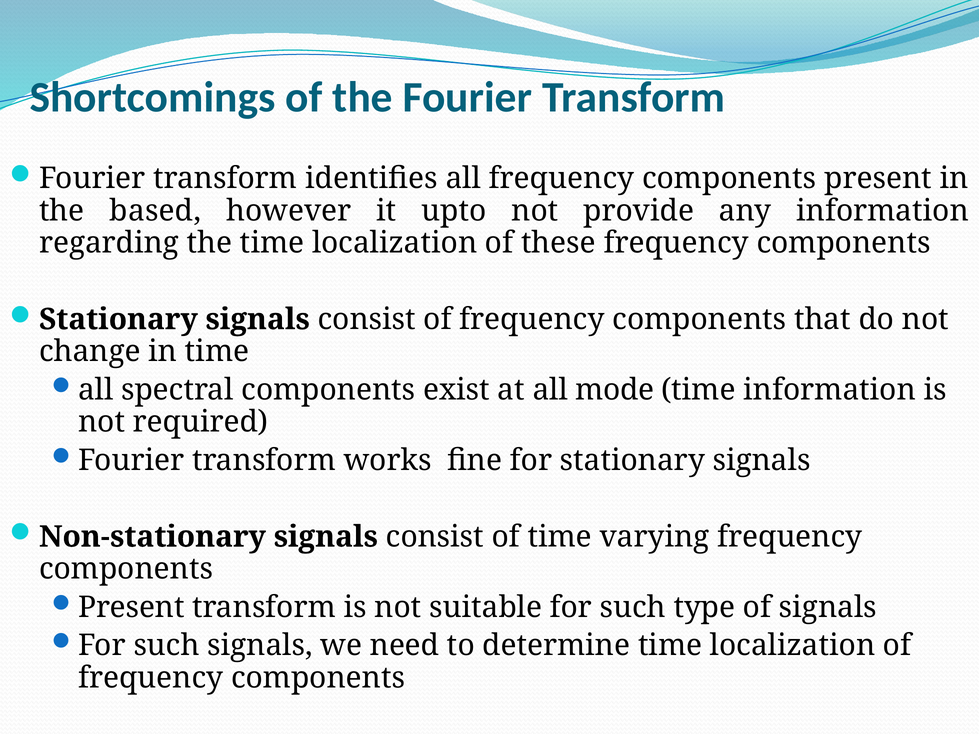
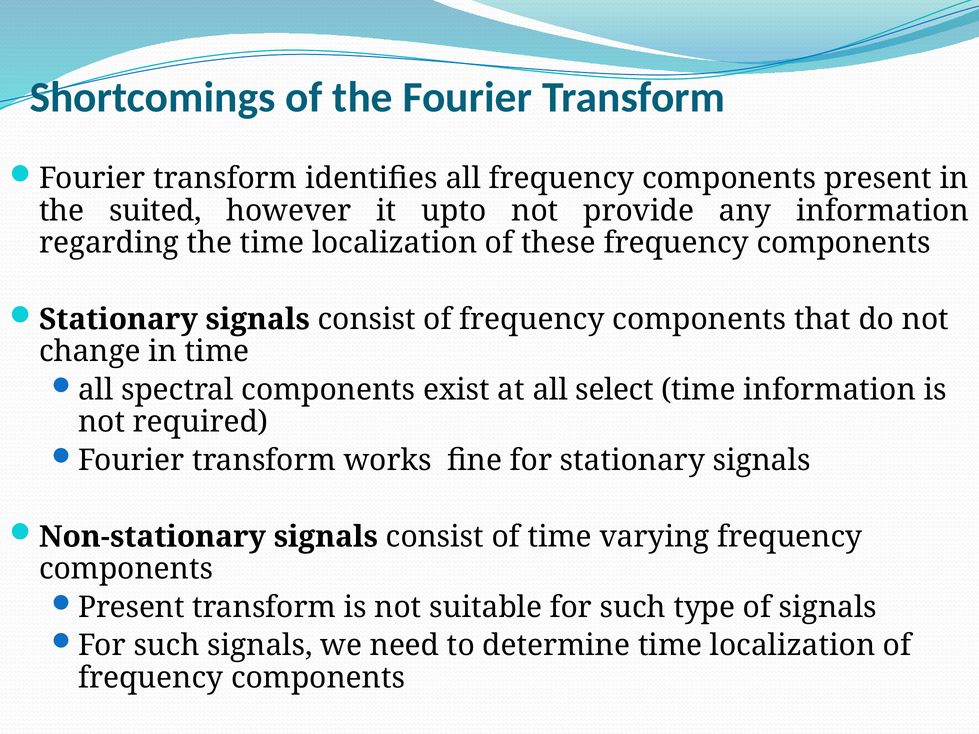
based: based -> suited
mode: mode -> select
